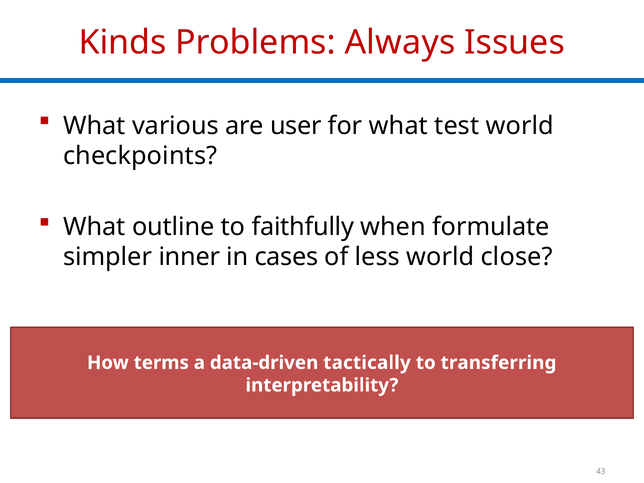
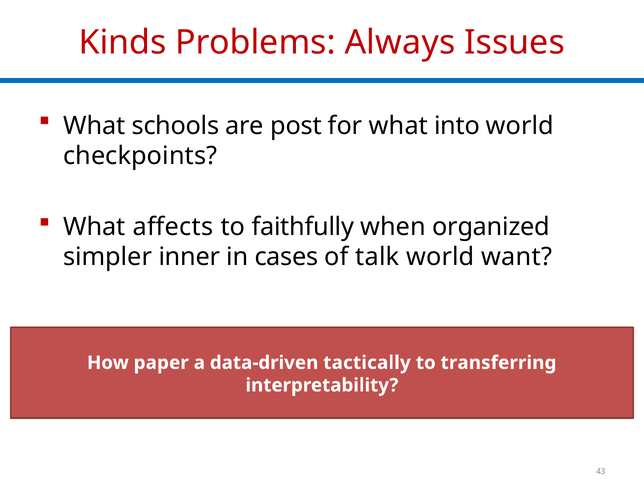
various: various -> schools
user: user -> post
test: test -> into
outline: outline -> affects
formulate: formulate -> organized
less: less -> talk
close: close -> want
terms: terms -> paper
